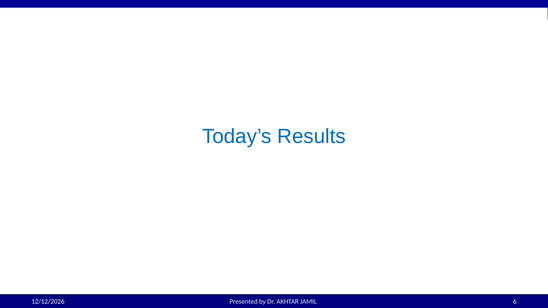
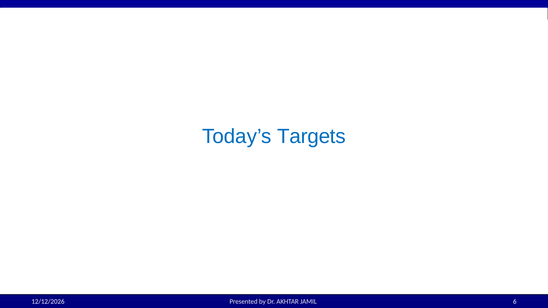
Results: Results -> Targets
